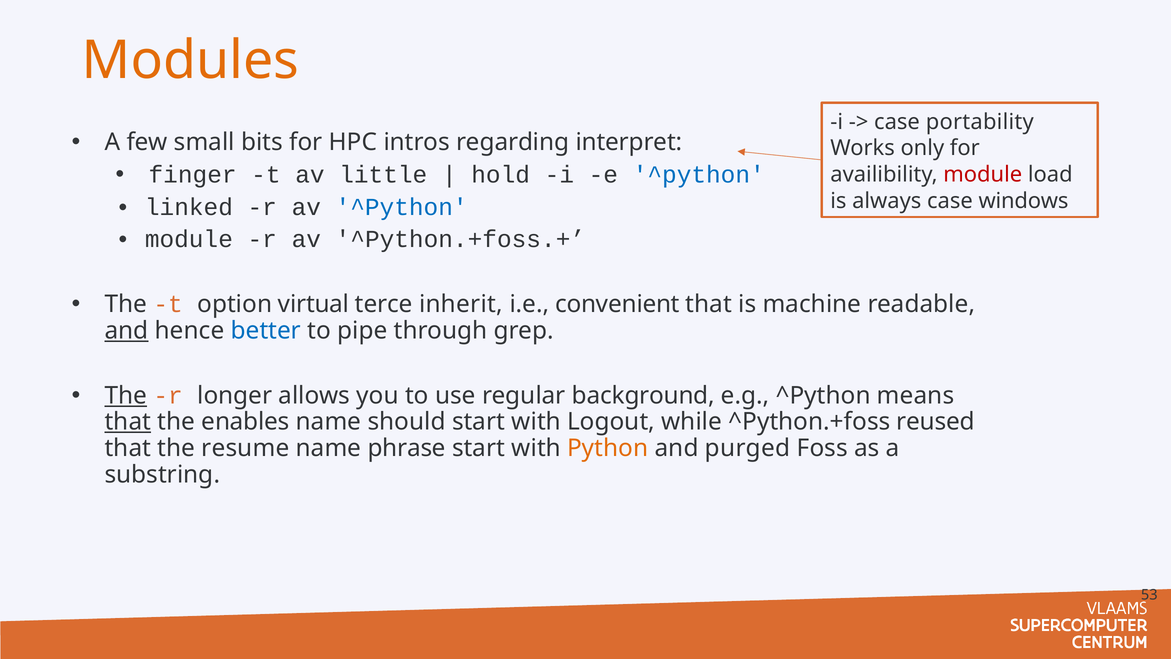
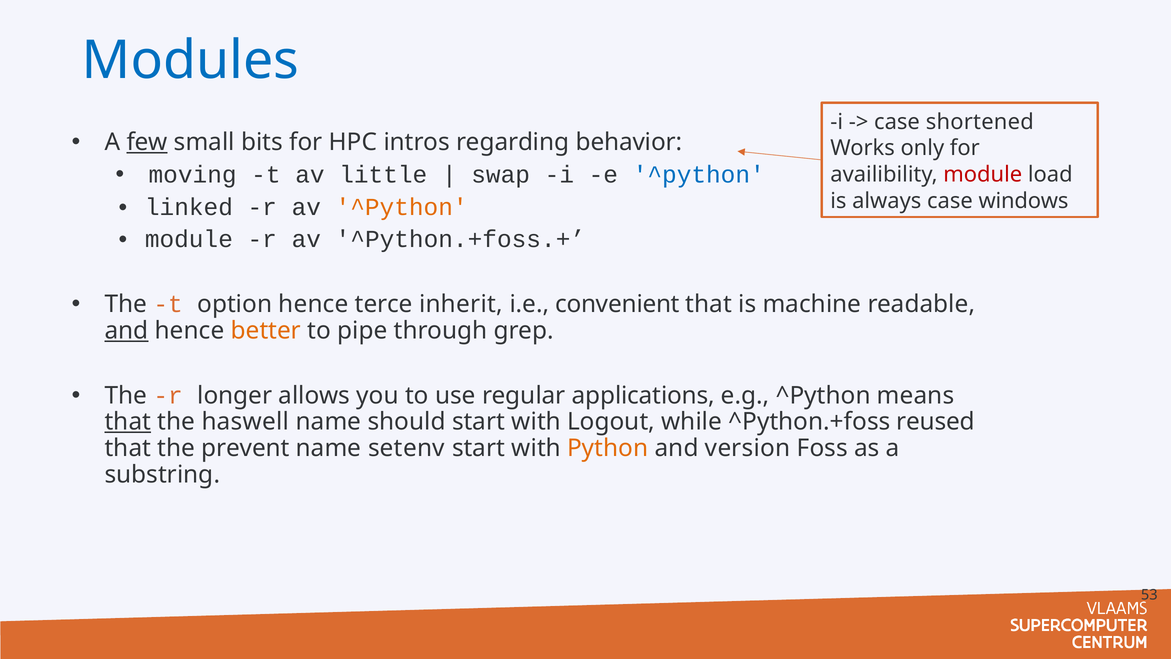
Modules colour: orange -> blue
portability: portability -> shortened
few underline: none -> present
interpret: interpret -> behavior
finger: finger -> moving
hold: hold -> swap
^Python at (402, 207) colour: blue -> orange
option virtual: virtual -> hence
better colour: blue -> orange
The at (126, 395) underline: present -> none
background: background -> applications
enables: enables -> haswell
resume: resume -> prevent
phrase: phrase -> setenv
purged: purged -> version
